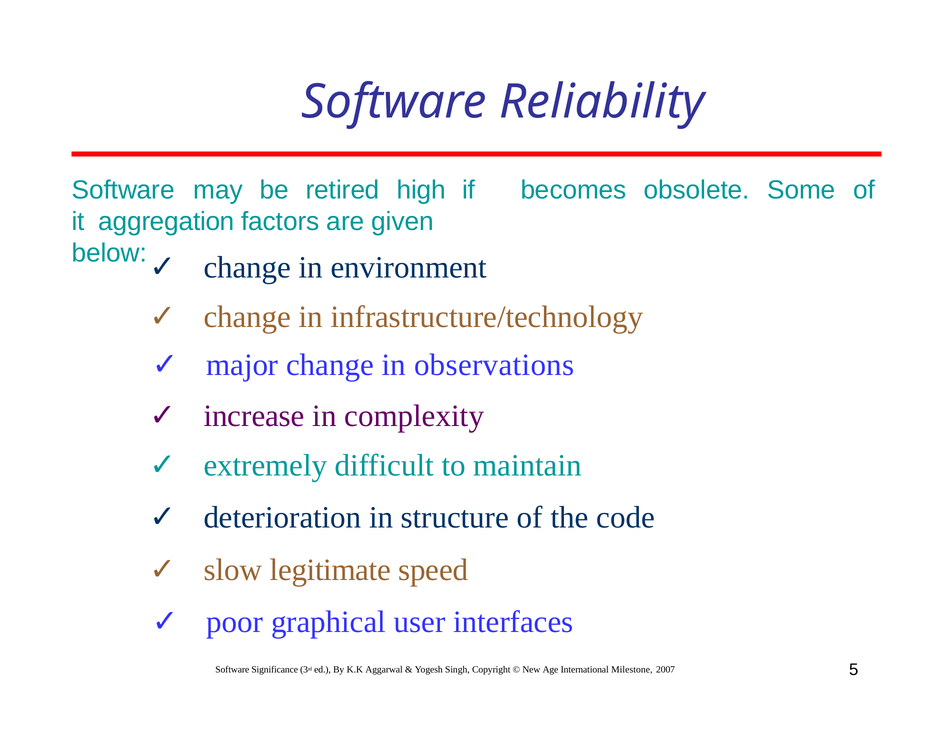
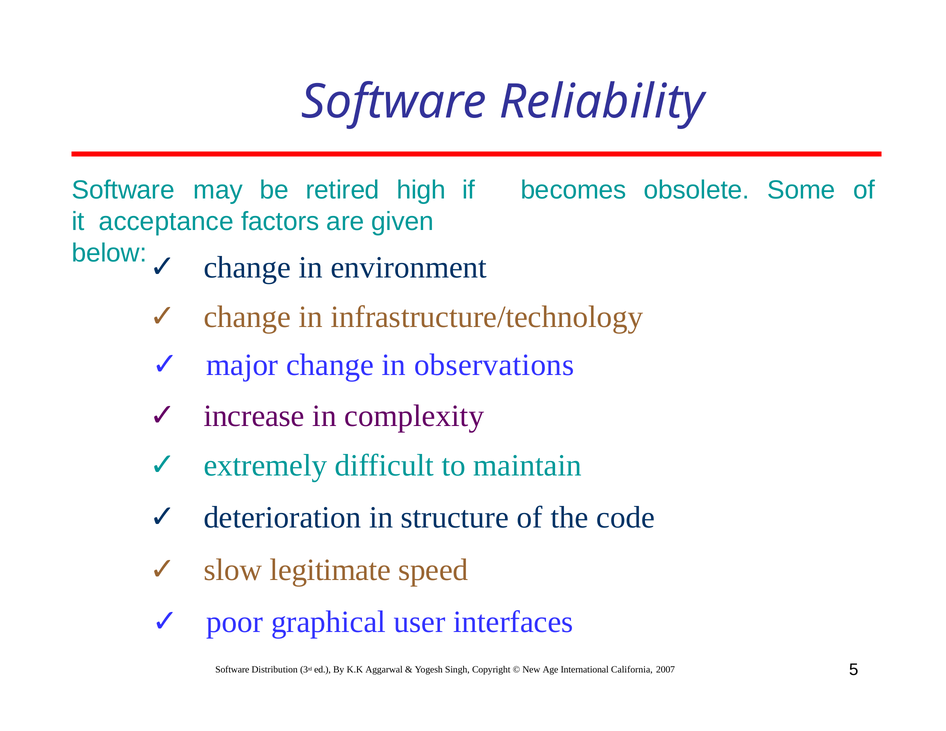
aggregation: aggregation -> acceptance
Significance: Significance -> Distribution
Milestone: Milestone -> California
